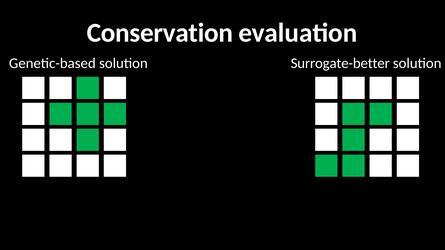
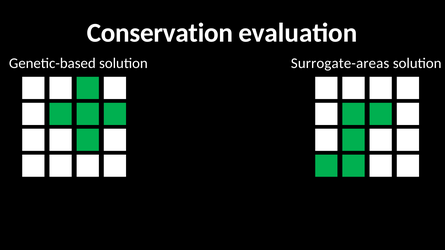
Surrogate-better: Surrogate-better -> Surrogate-areas
